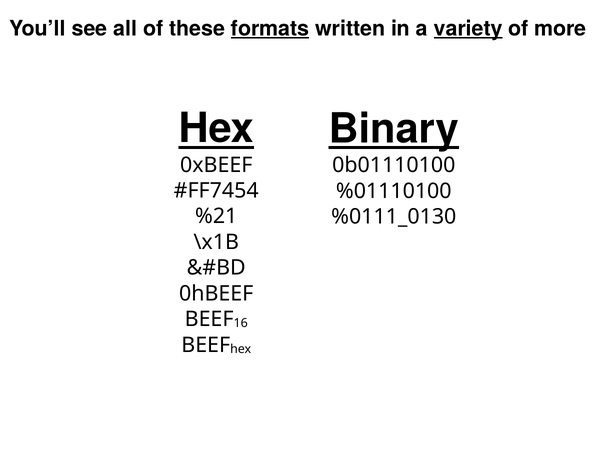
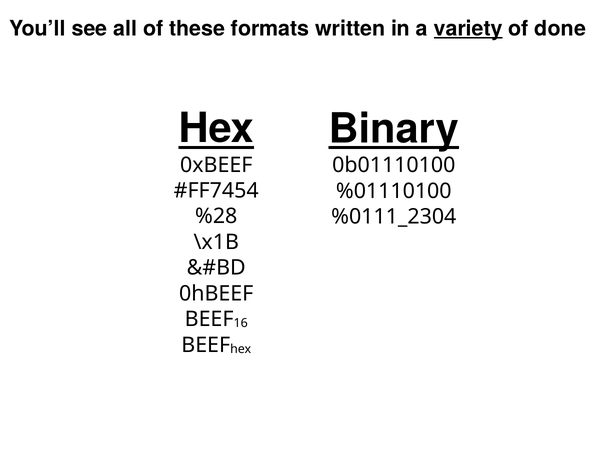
formats underline: present -> none
more: more -> done
%21: %21 -> %28
%0111_0130: %0111_0130 -> %0111_2304
